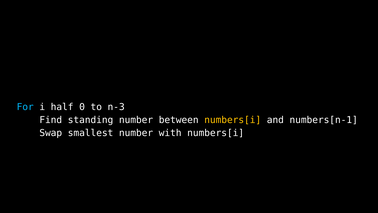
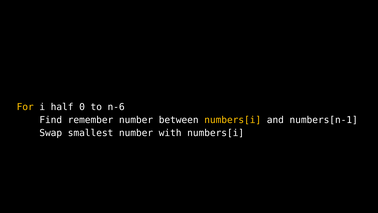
For colour: light blue -> yellow
n-3: n-3 -> n-6
standing: standing -> remember
